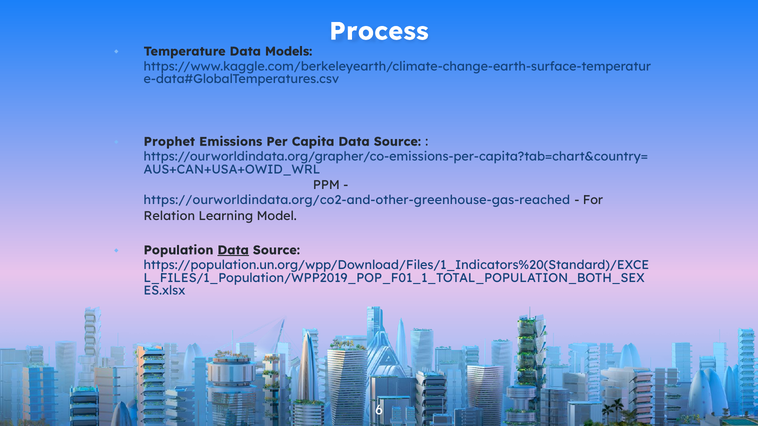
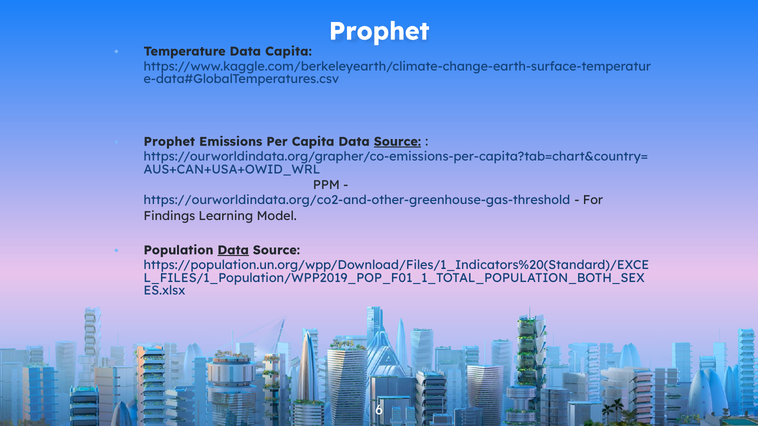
Process at (379, 31): Process -> Prophet
Data Models: Models -> Capita
Source at (397, 142) underline: none -> present
https://ourworldindata.org/co2-and-other-greenhouse-gas-reached: https://ourworldindata.org/co2-and-other-greenhouse-gas-reached -> https://ourworldindata.org/co2-and-other-greenhouse-gas-threshold
Relation: Relation -> Findings
